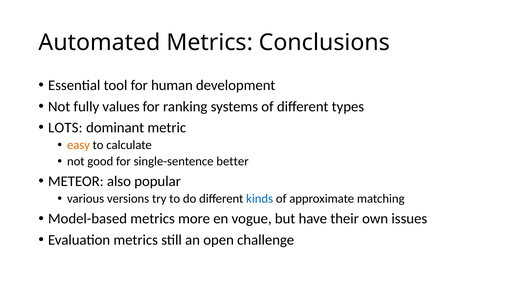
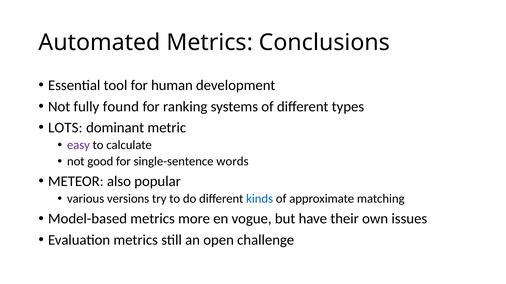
values: values -> found
easy colour: orange -> purple
better: better -> words
